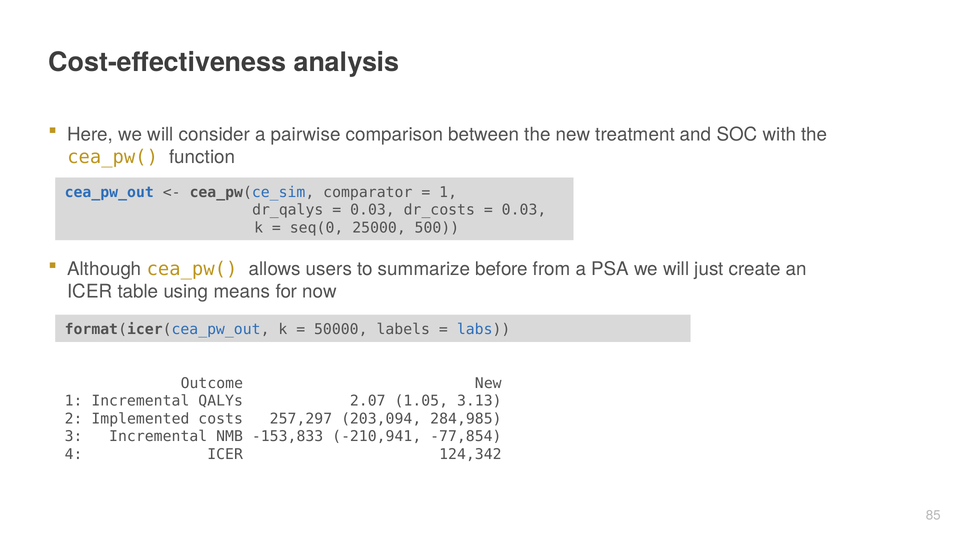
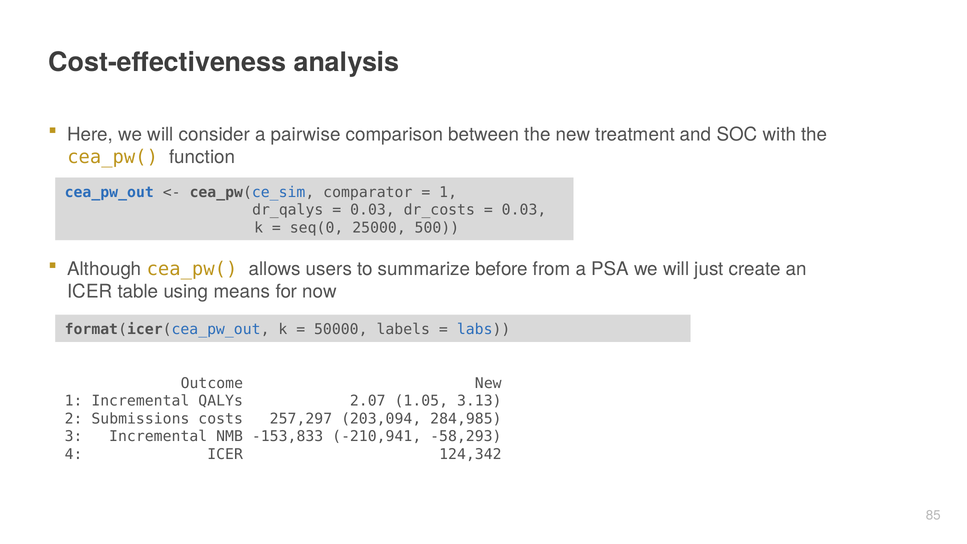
Implemented: Implemented -> Submissions
-77,854: -77,854 -> -58,293
